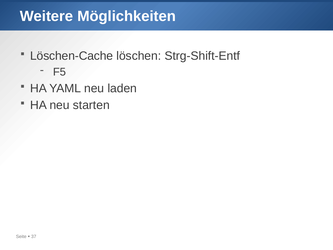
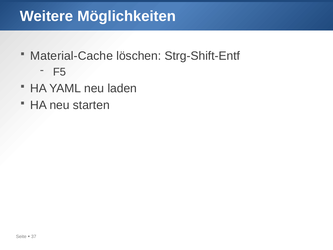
Löschen-Cache: Löschen-Cache -> Material-Cache
